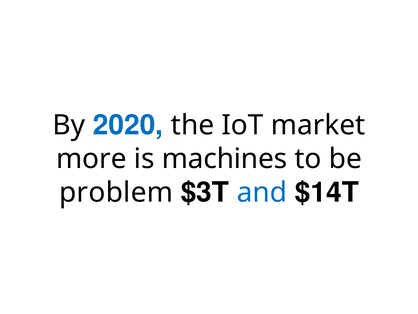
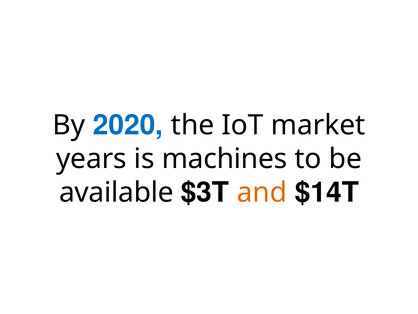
more: more -> years
problem: problem -> available
and colour: blue -> orange
